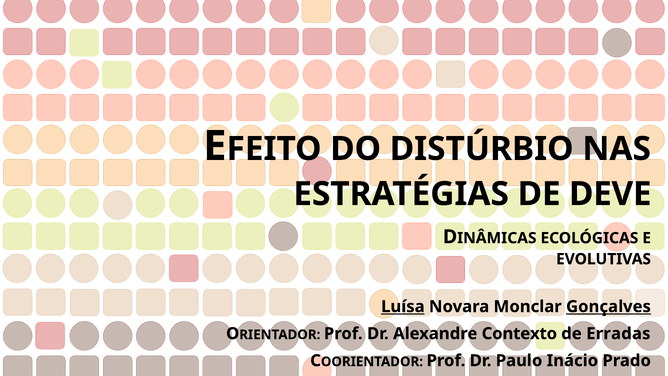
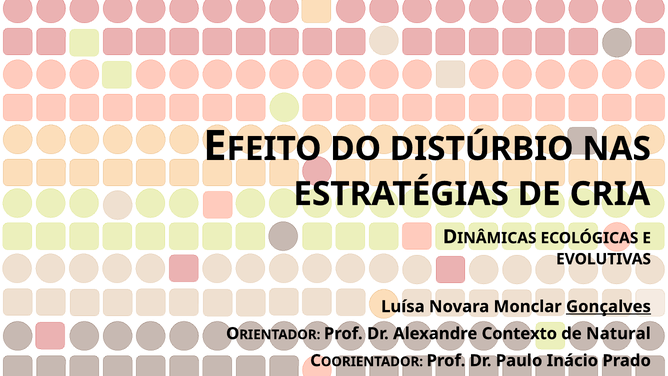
DEVE: DEVE -> CRIA
Luísa underline: present -> none
Erradas: Erradas -> Natural
